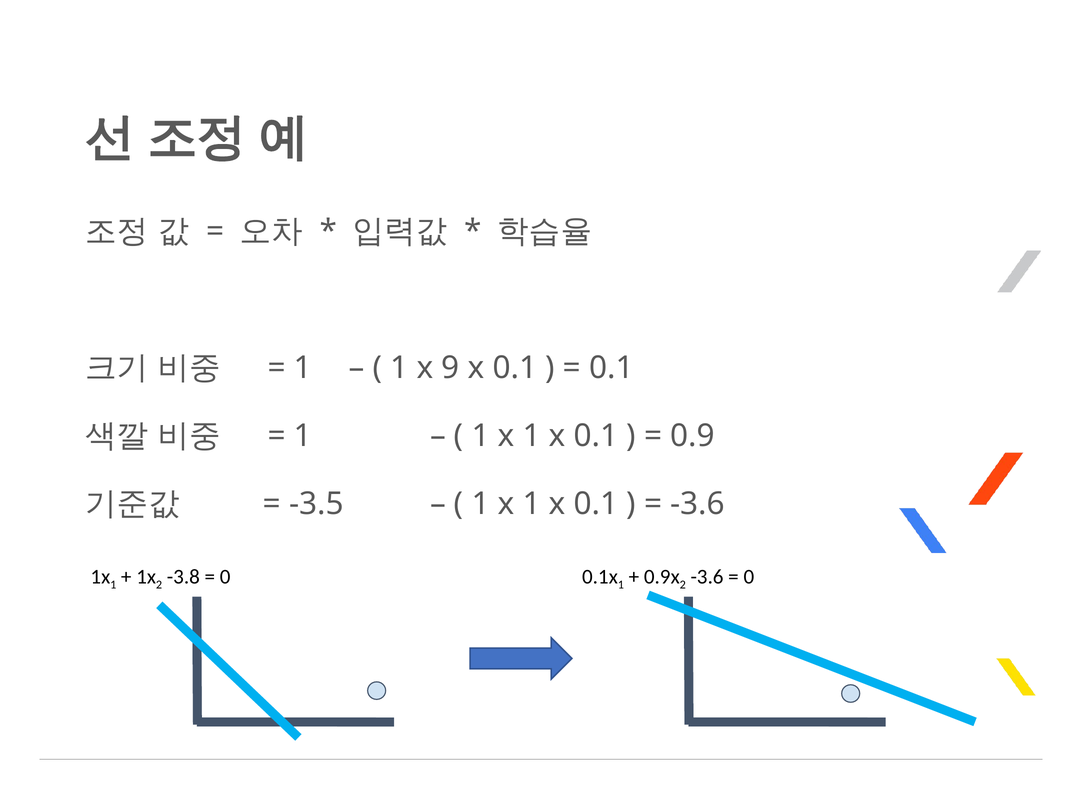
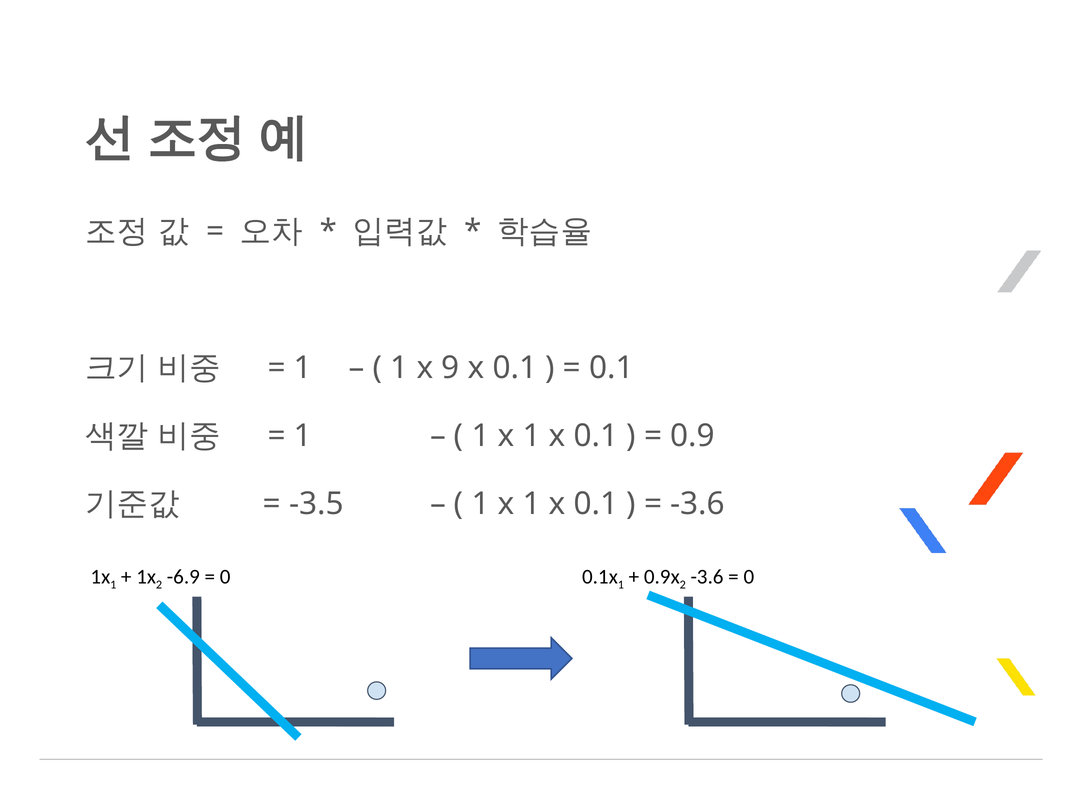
-3.8: -3.8 -> -6.9
